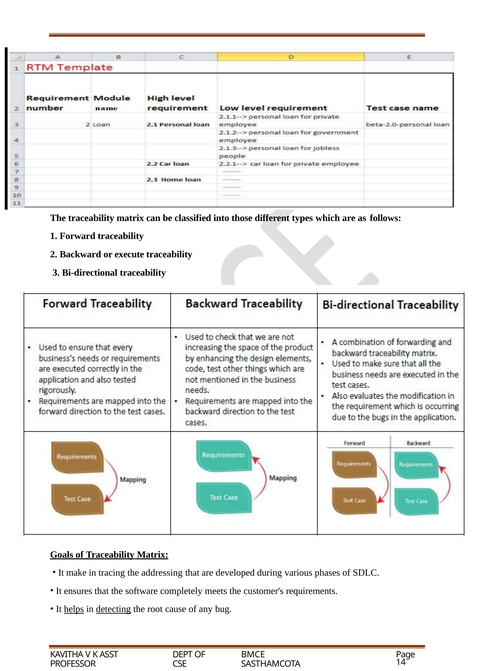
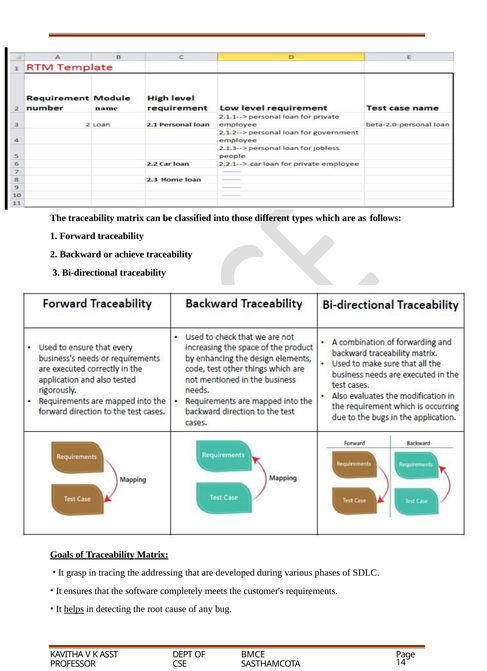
execute: execute -> achieve
make: make -> grasp
detecting underline: present -> none
